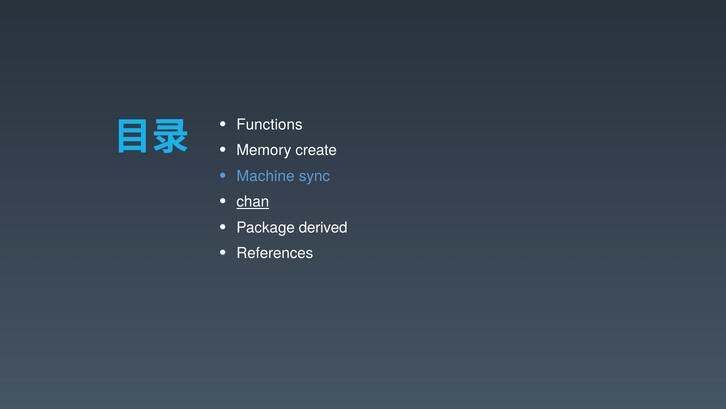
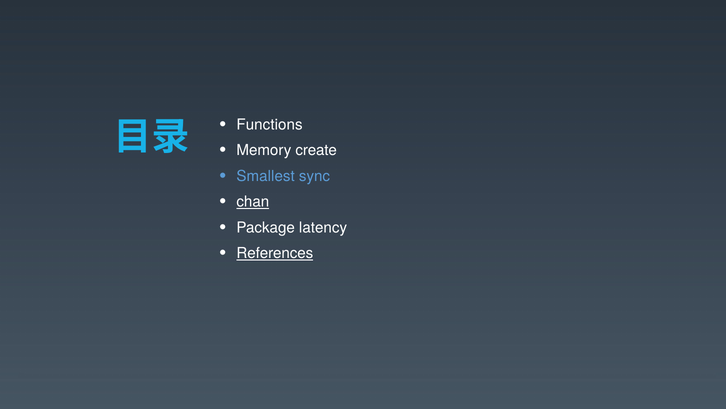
Machine: Machine -> Smallest
derived: derived -> latency
References underline: none -> present
